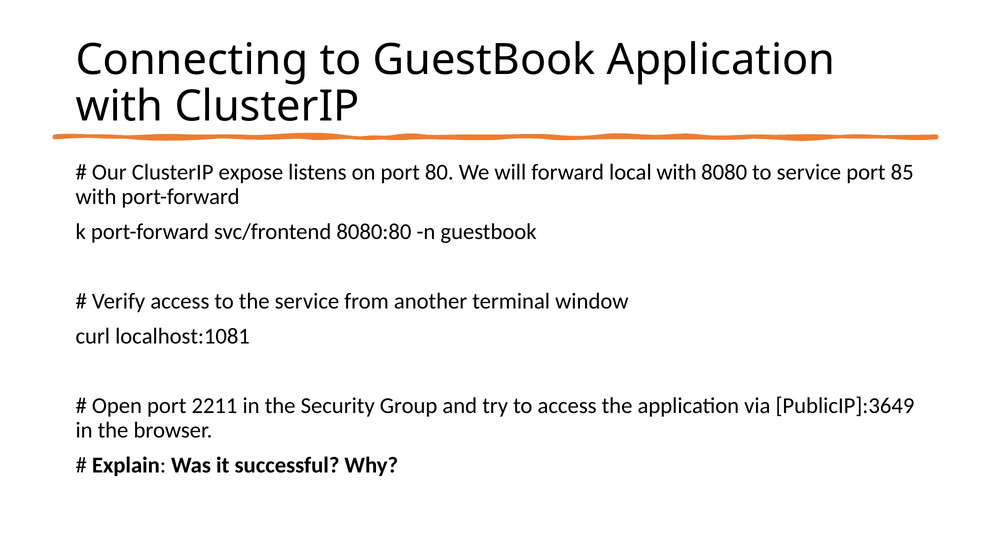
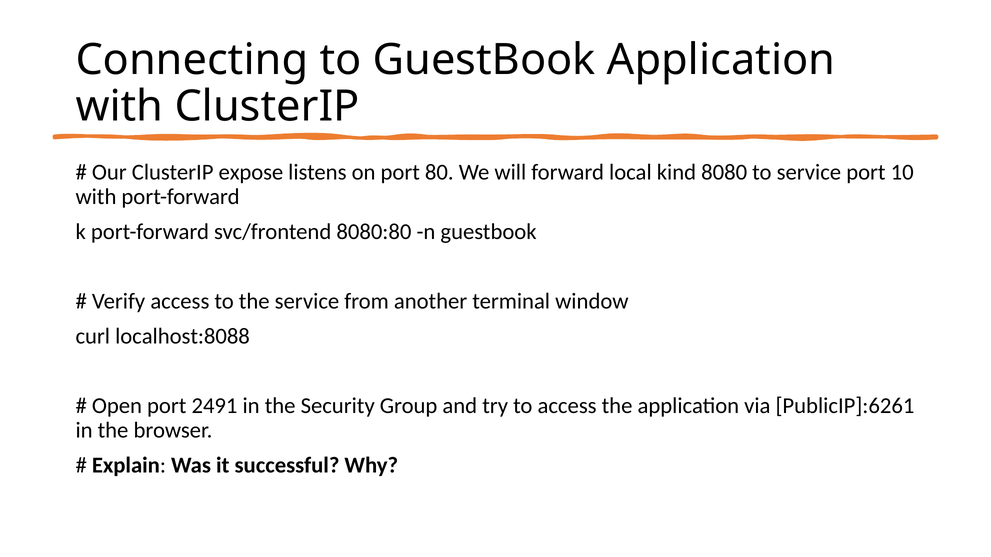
local with: with -> kind
85: 85 -> 10
localhost:1081: localhost:1081 -> localhost:8088
2211: 2211 -> 2491
PublicIP]:3649: PublicIP]:3649 -> PublicIP]:6261
